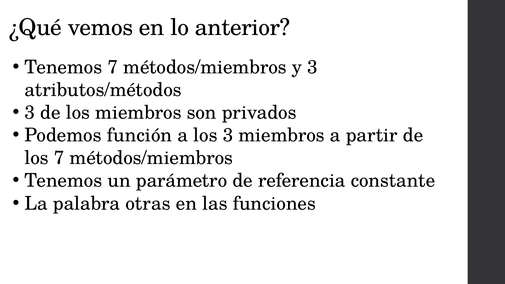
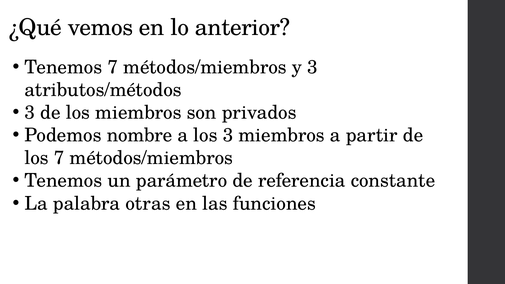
función: función -> nombre
